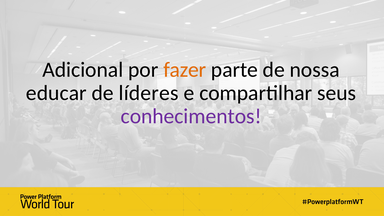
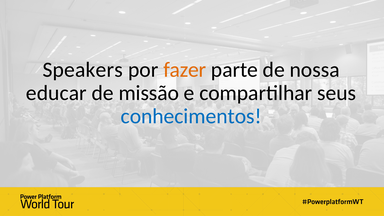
Adicional: Adicional -> Speakers
líderes: líderes -> missão
conhecimentos colour: purple -> blue
